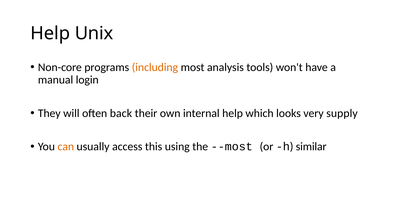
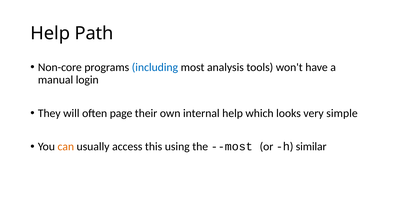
Unix: Unix -> Path
including colour: orange -> blue
back: back -> page
supply: supply -> simple
